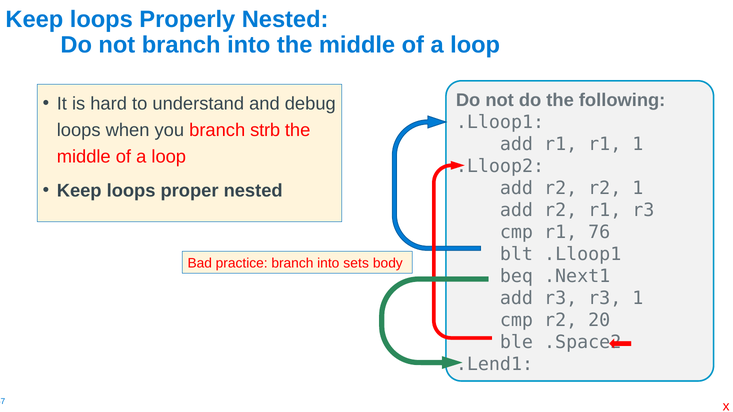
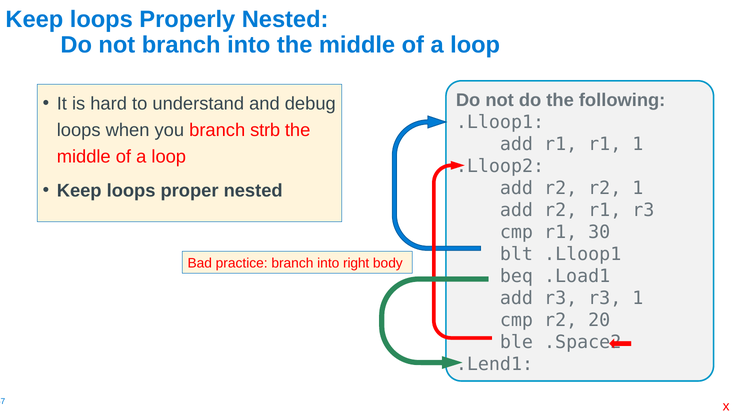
76: 76 -> 30
sets: sets -> right
.Next1: .Next1 -> .Load1
